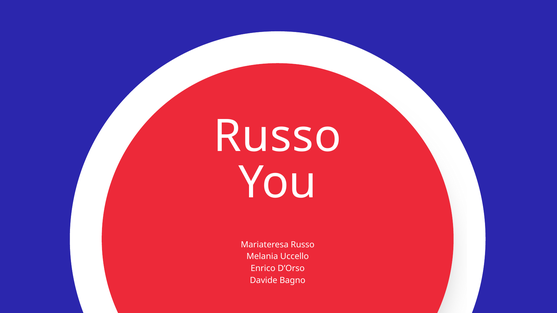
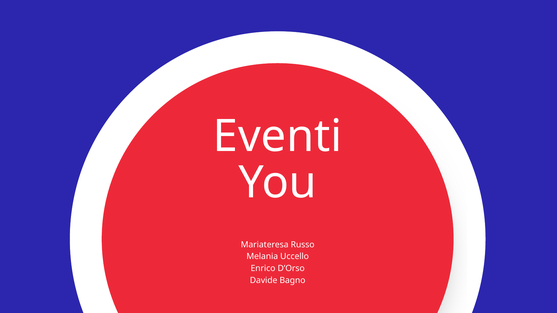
Russo at (277, 137): Russo -> Eventi
